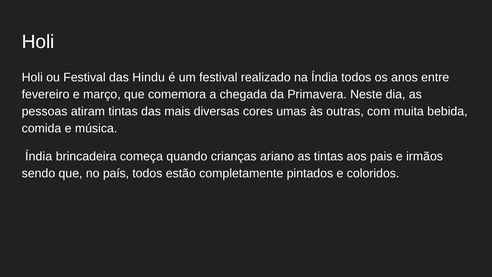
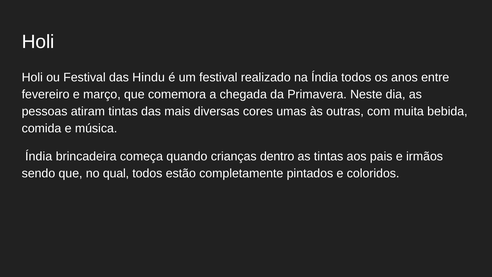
ariano: ariano -> dentro
país: país -> qual
